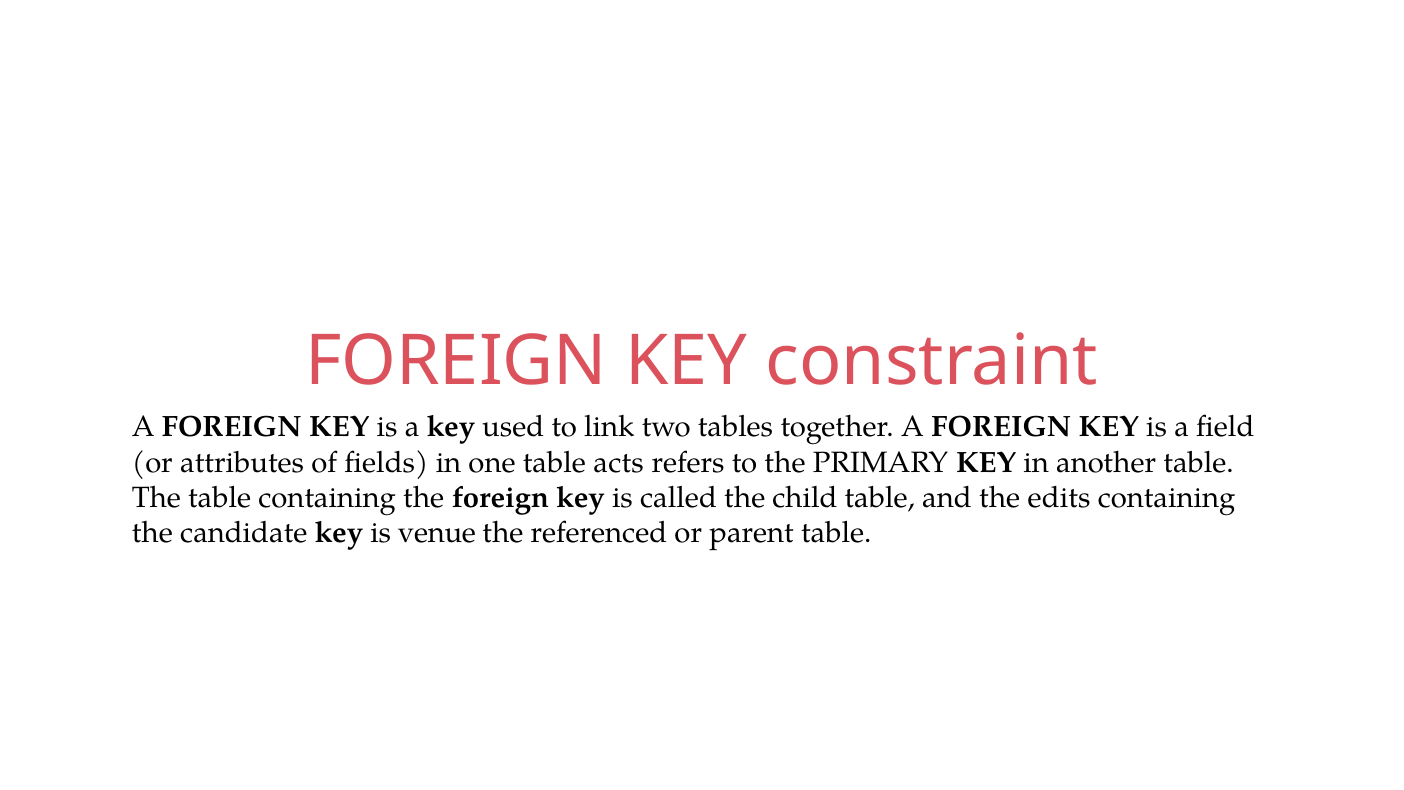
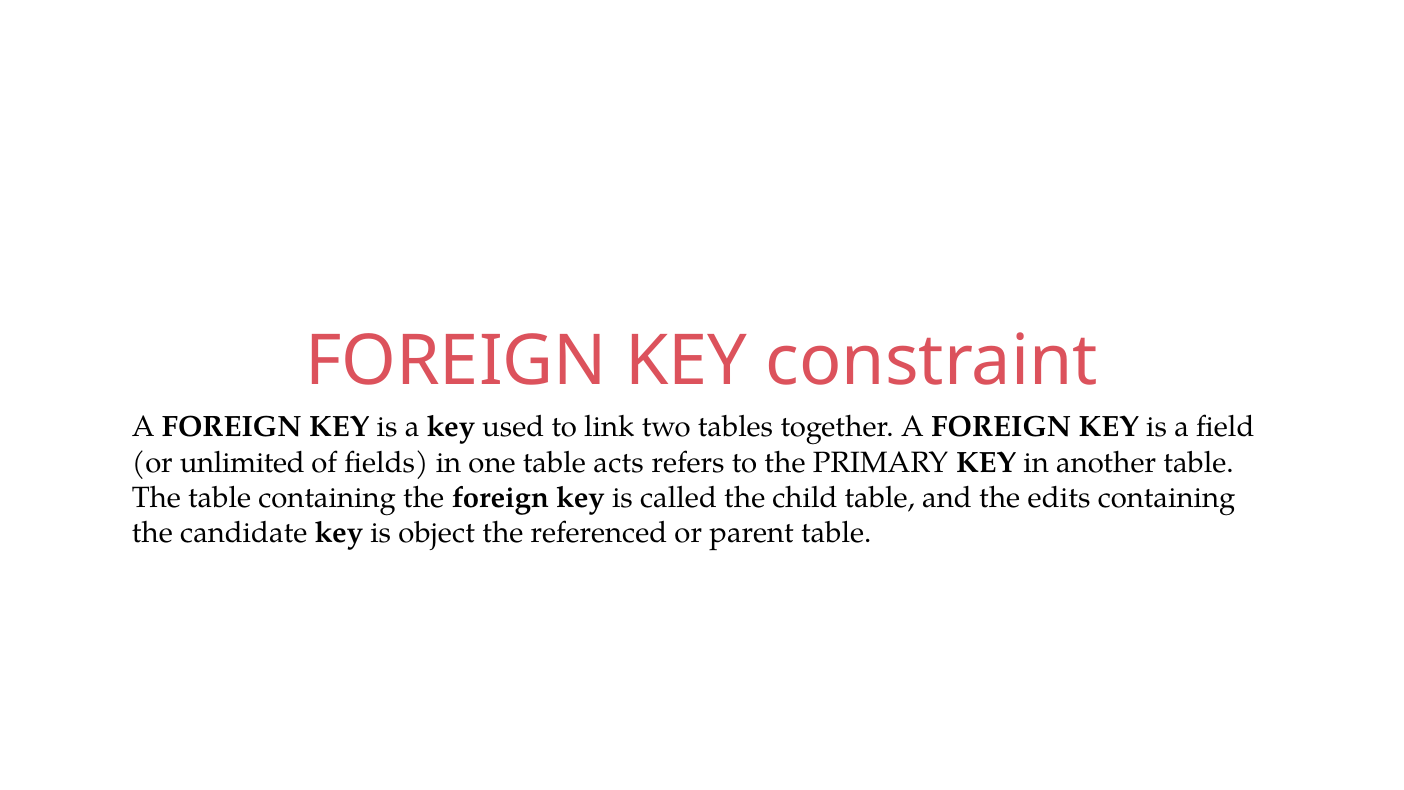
attributes: attributes -> unlimited
venue: venue -> object
